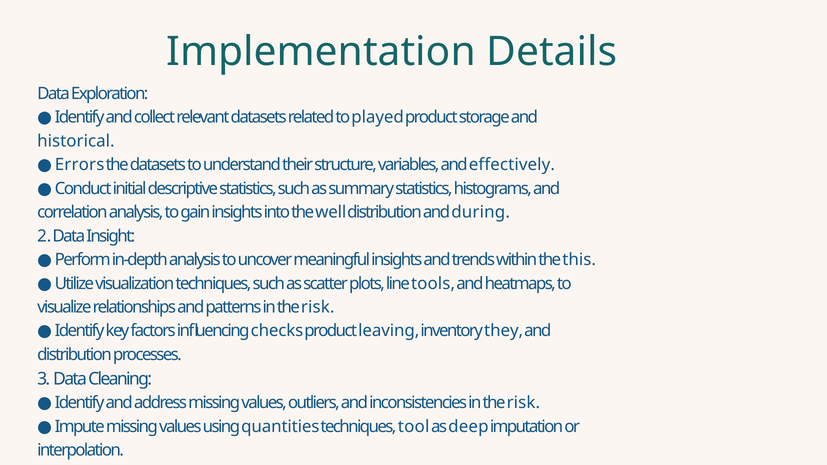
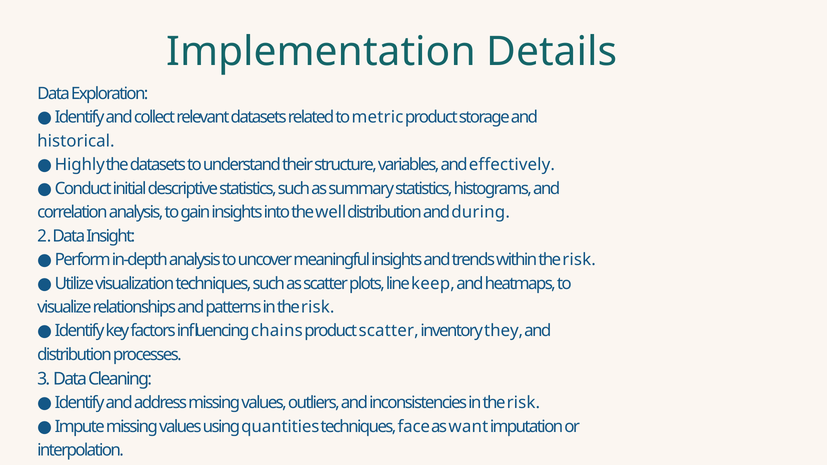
played: played -> metric
Errors: Errors -> Highly
within the this: this -> risk
tools: tools -> keep
checks: checks -> chains
product leaving: leaving -> scatter
tool: tool -> face
deep: deep -> want
